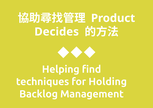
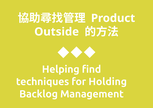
Decides: Decides -> Outside
